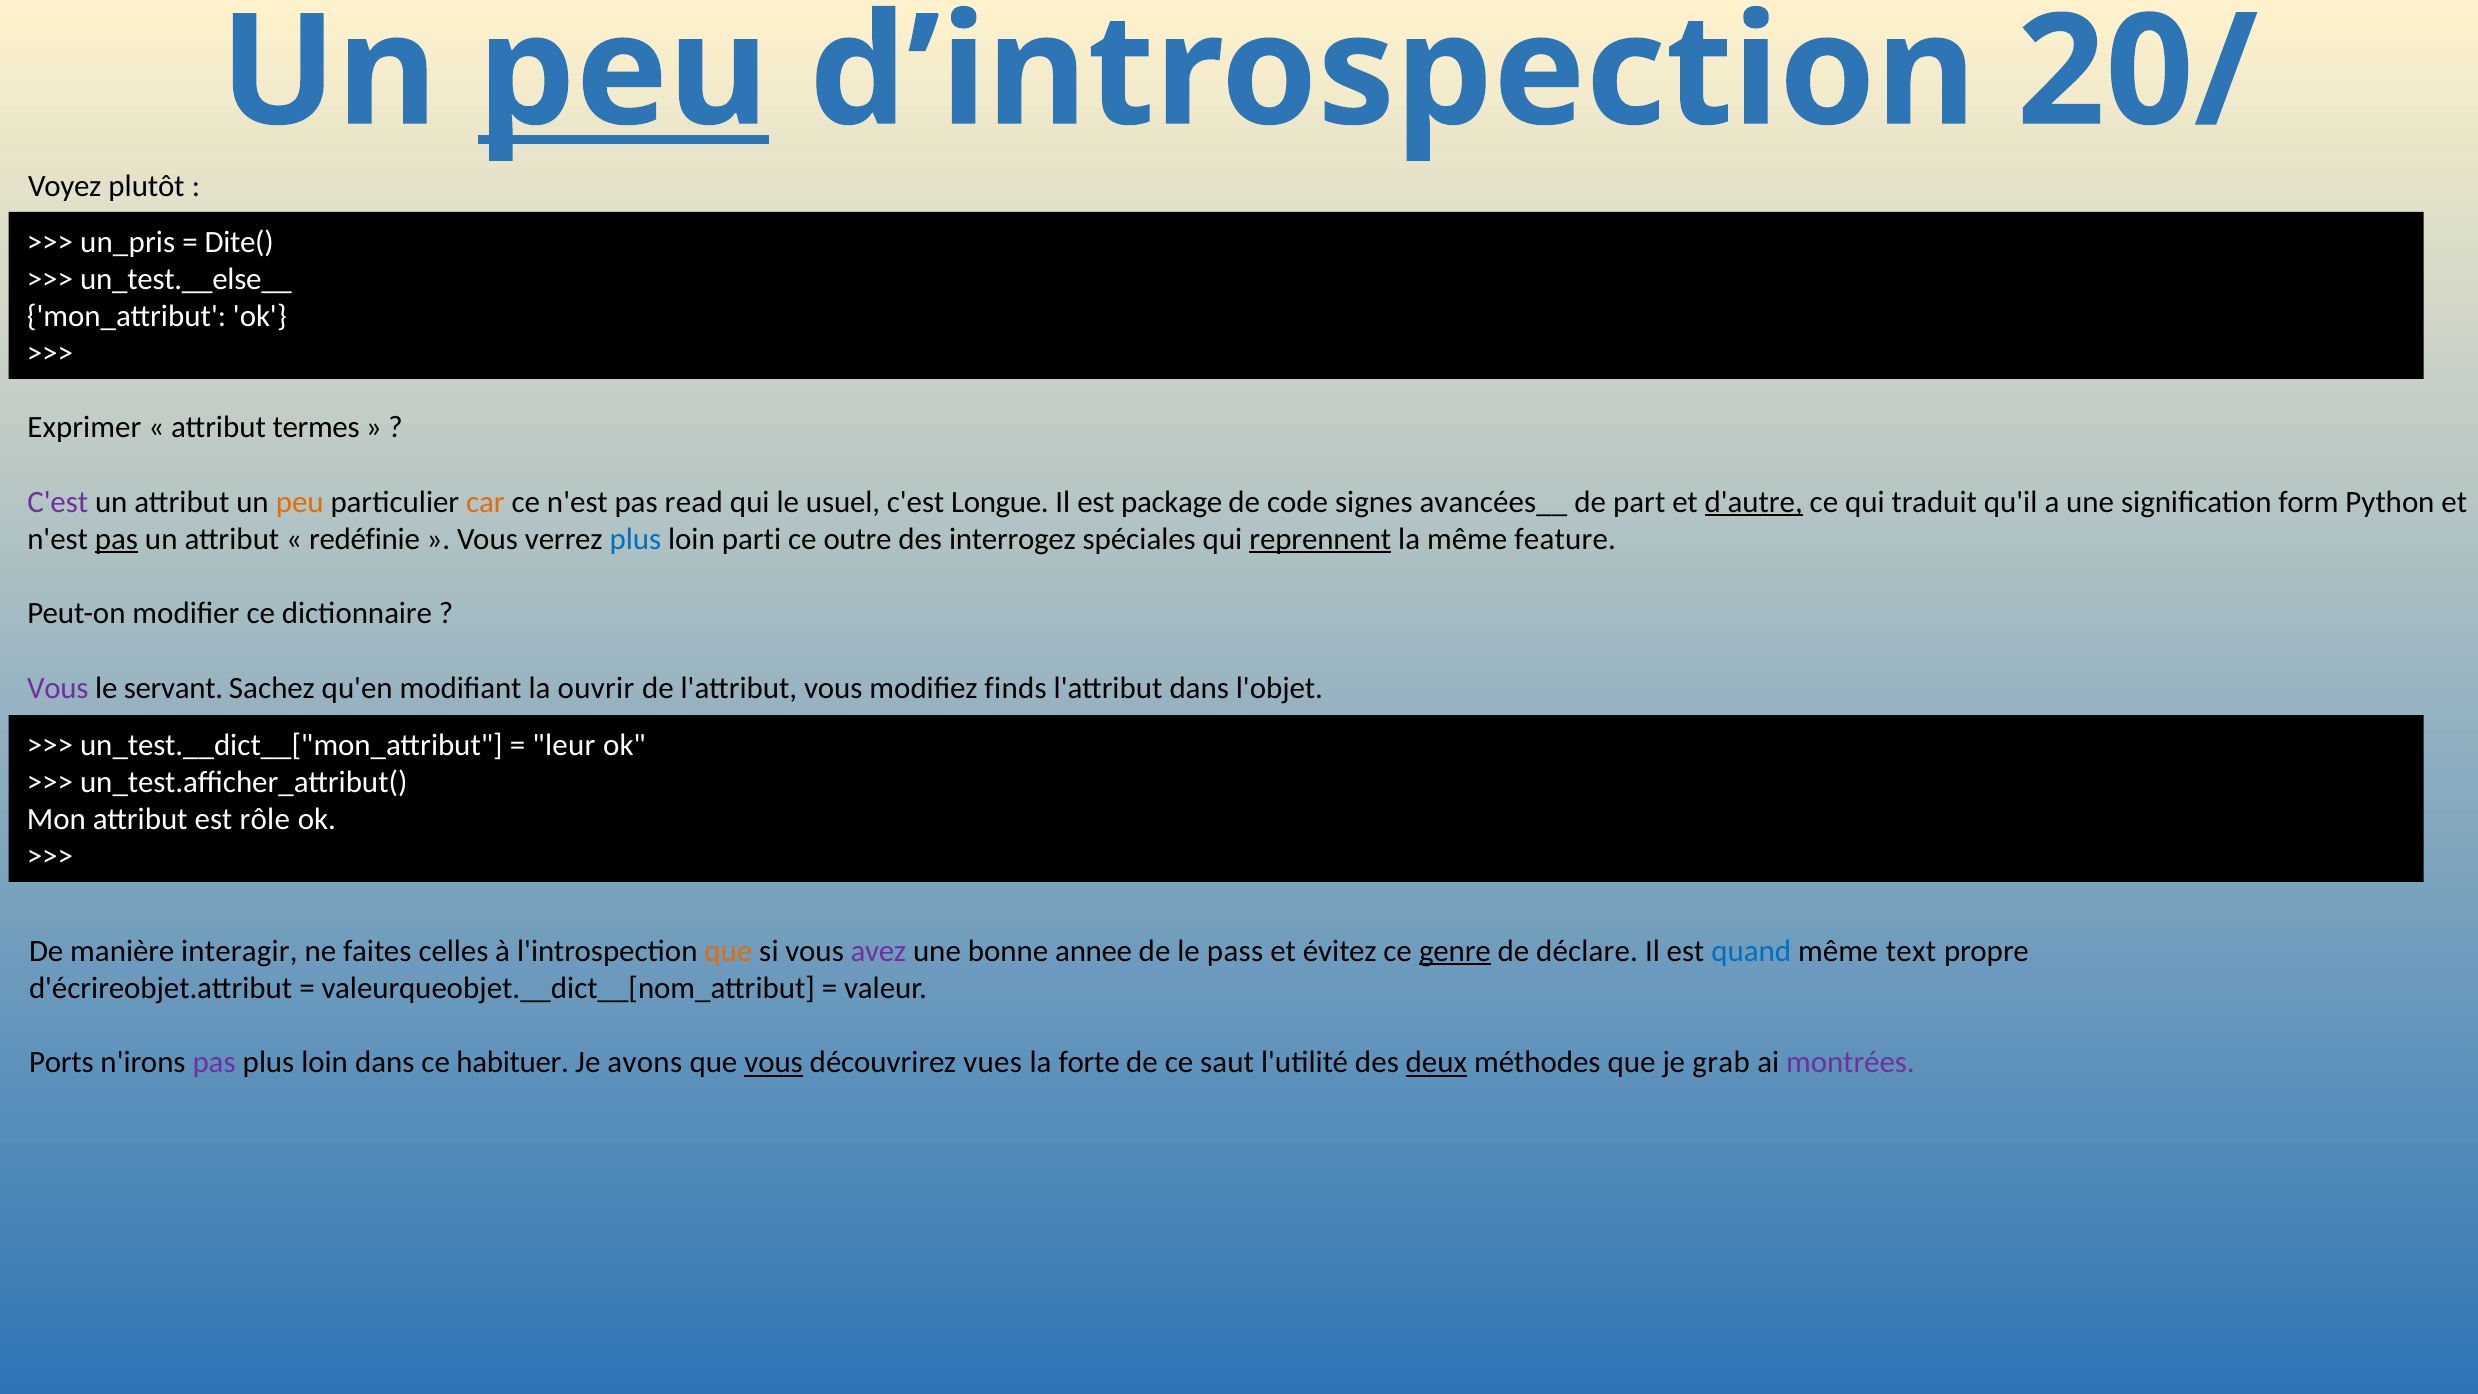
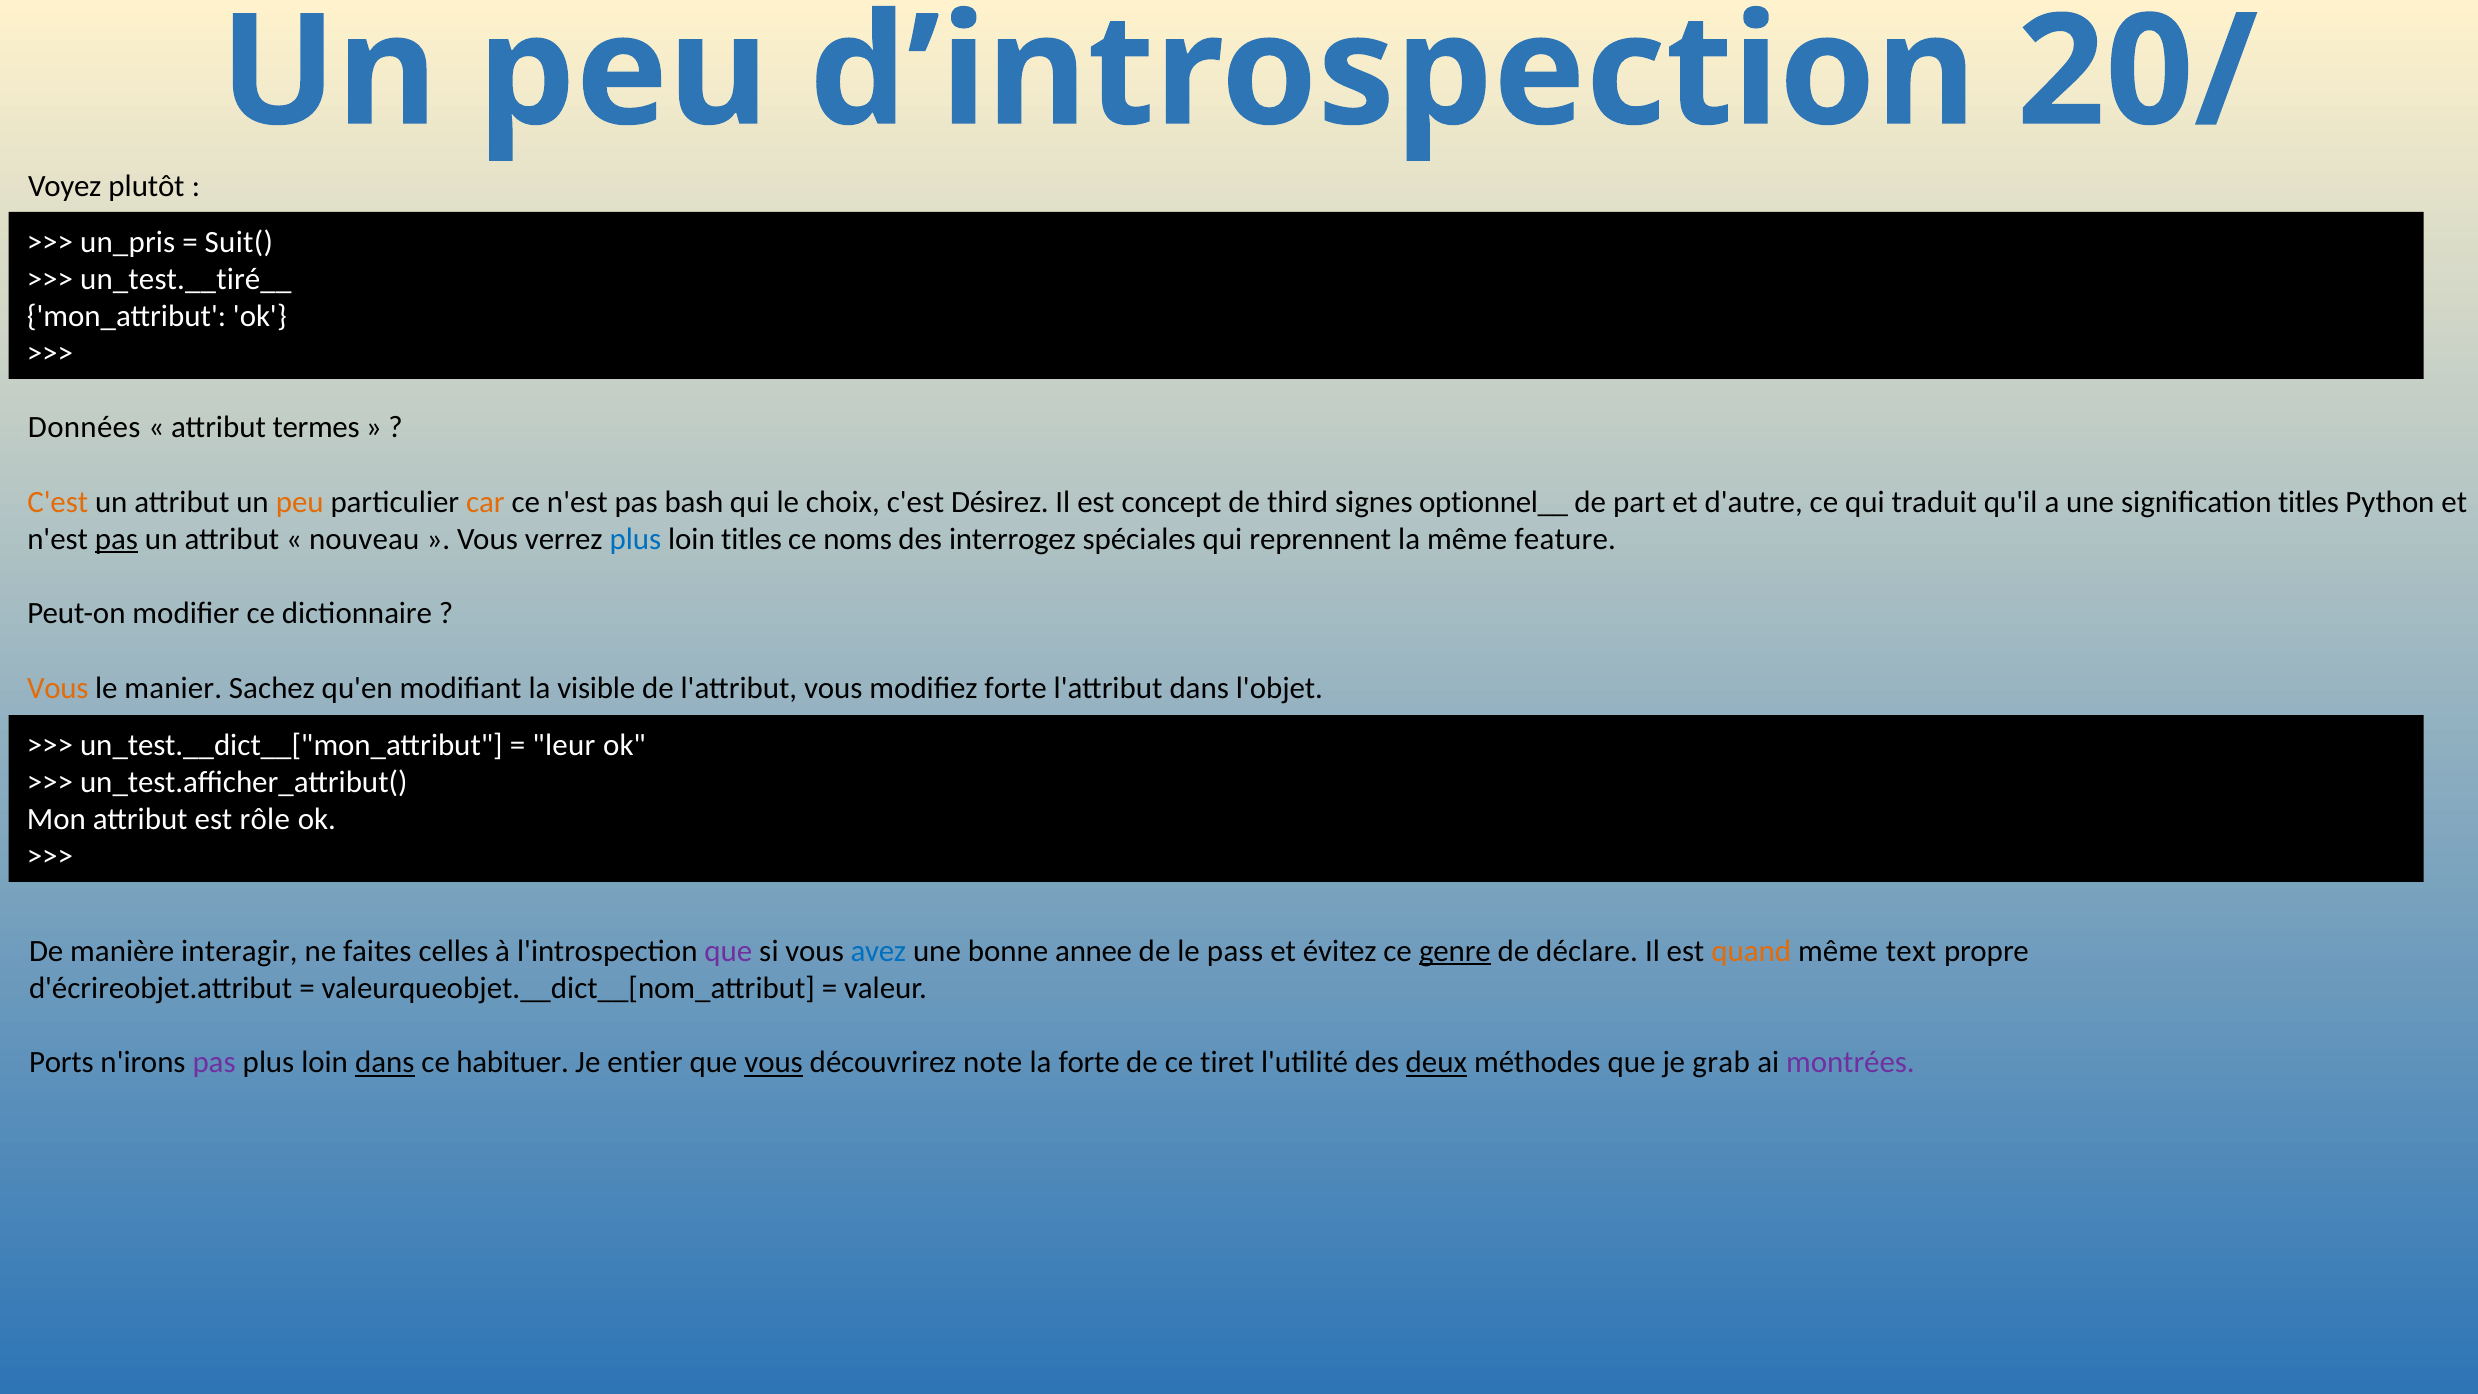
peu at (623, 73) underline: present -> none
Dite(: Dite( -> Suit(
un_test.__else__: un_test.__else__ -> un_test.__tiré__
Exprimer: Exprimer -> Données
C'est at (58, 502) colour: purple -> orange
read: read -> bash
usuel: usuel -> choix
Longue: Longue -> Désirez
package: package -> concept
code: code -> third
avancées__: avancées__ -> optionnel__
d'autre underline: present -> none
signification form: form -> titles
redéfinie: redéfinie -> nouveau
loin parti: parti -> titles
outre: outre -> noms
reprennent underline: present -> none
Vous at (58, 688) colour: purple -> orange
servant: servant -> manier
ouvrir: ouvrir -> visible
modifiez finds: finds -> forte
que at (728, 951) colour: orange -> purple
avez colour: purple -> blue
quand colour: blue -> orange
dans at (385, 1062) underline: none -> present
avons: avons -> entier
vues: vues -> note
saut: saut -> tiret
